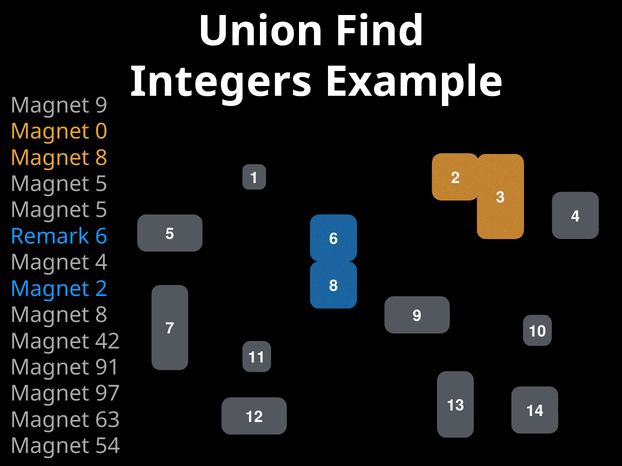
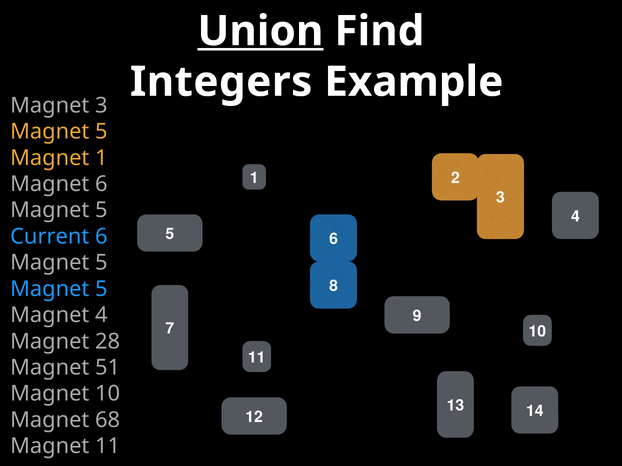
Union underline: none -> present
Magnet 9: 9 -> 3
0 at (101, 132): 0 -> 5
8 at (101, 158): 8 -> 1
5 at (101, 184): 5 -> 6
Remark: Remark -> Current
4 at (101, 263): 4 -> 5
2 at (101, 289): 2 -> 5
8 at (101, 315): 8 -> 4
42: 42 -> 28
91: 91 -> 51
Magnet 97: 97 -> 10
63: 63 -> 68
Magnet 54: 54 -> 11
